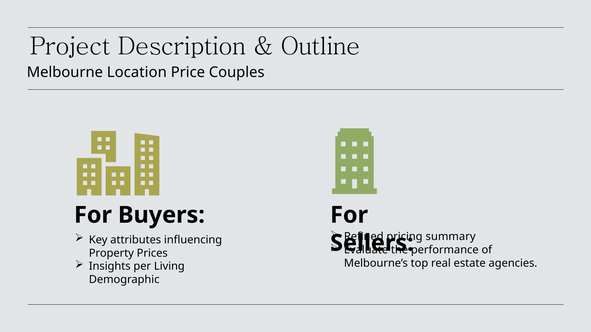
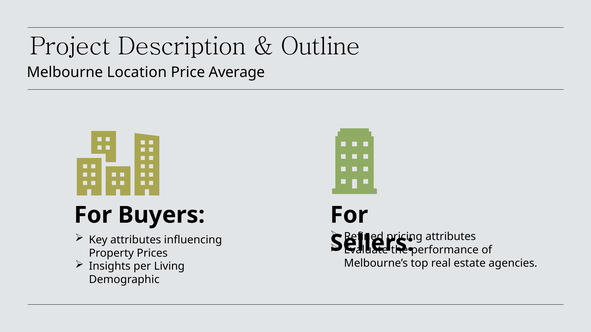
Couples: Couples -> Average
summary at (451, 237): summary -> attributes
